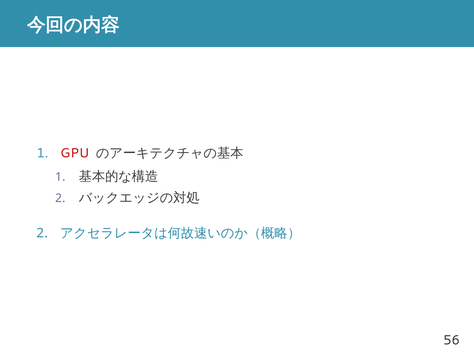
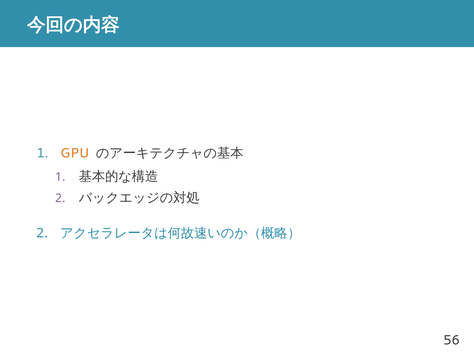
GPU colour: red -> orange
